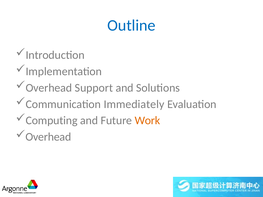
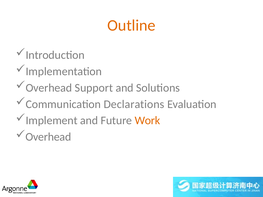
Outline colour: blue -> orange
Immediately: Immediately -> Declarations
Computing: Computing -> Implement
